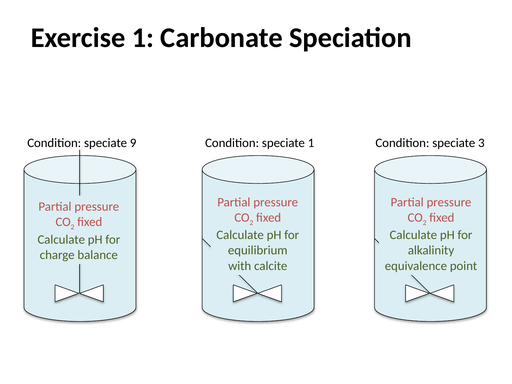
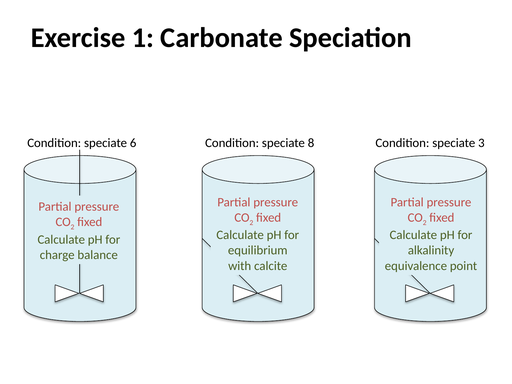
9: 9 -> 6
speciate 1: 1 -> 8
